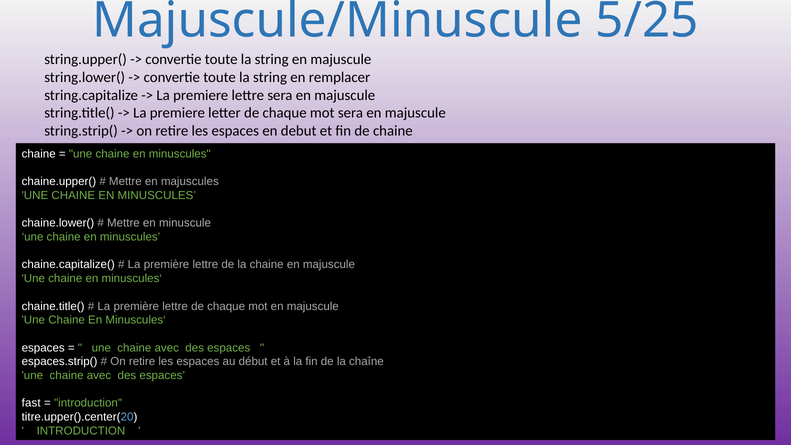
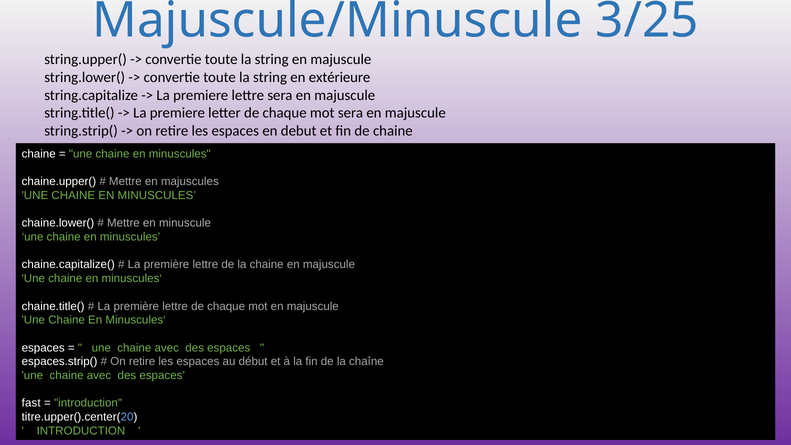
5/25: 5/25 -> 3/25
remplacer: remplacer -> extérieure
